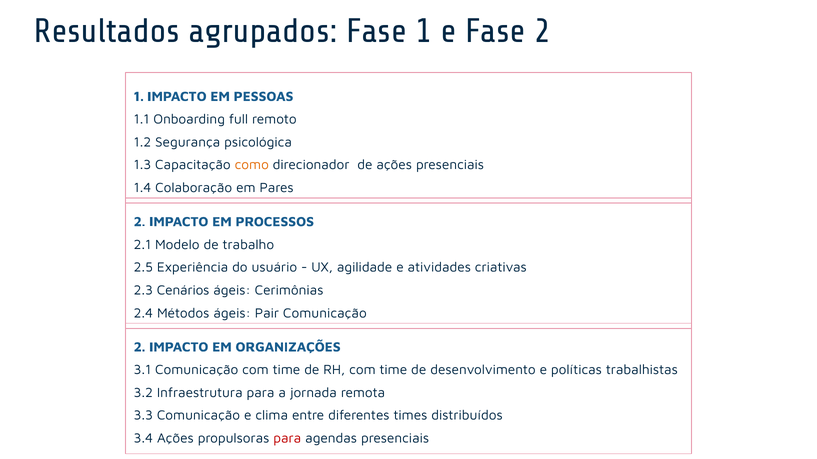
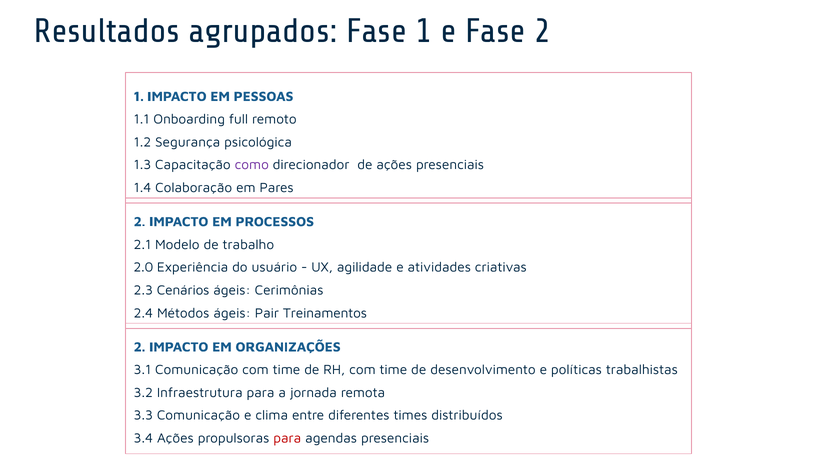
como colour: orange -> purple
2.5: 2.5 -> 2.0
Pair Comunicação: Comunicação -> Treinamentos
